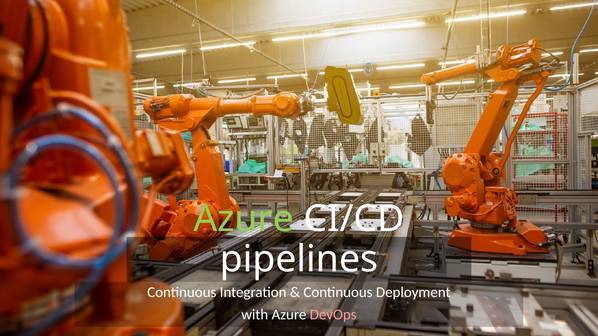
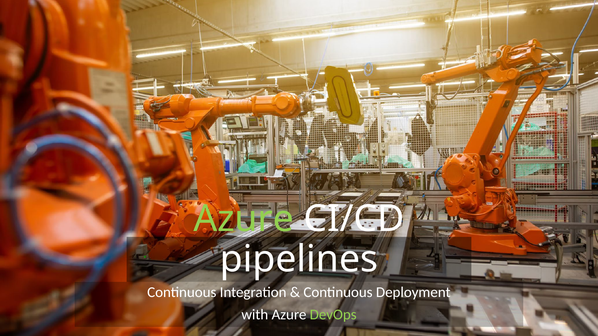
DevOps colour: pink -> light green
